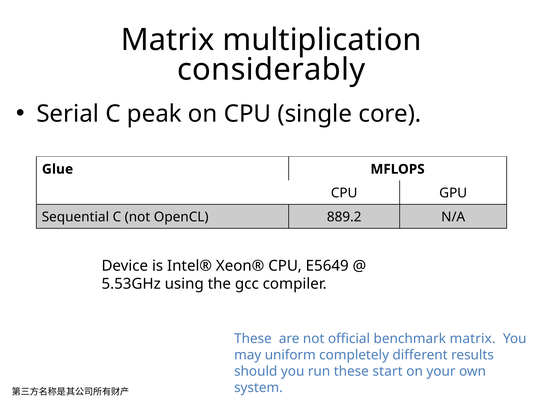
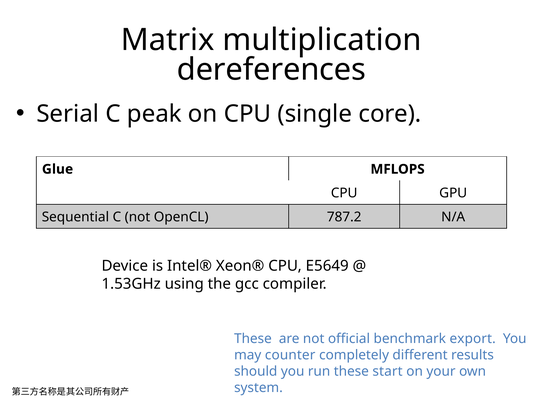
considerably: considerably -> dereferences
889.2: 889.2 -> 787.2
5.53GHz: 5.53GHz -> 1.53GHz
benchmark matrix: matrix -> export
uniform: uniform -> counter
